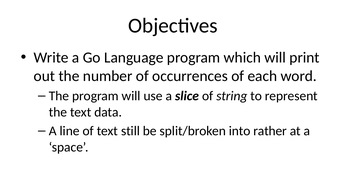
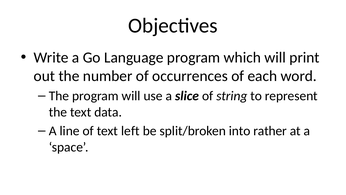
still: still -> left
